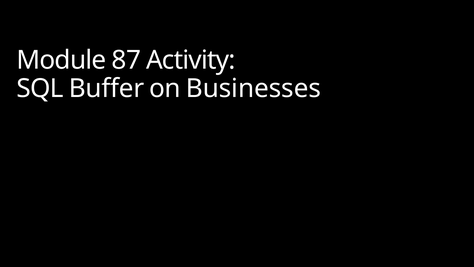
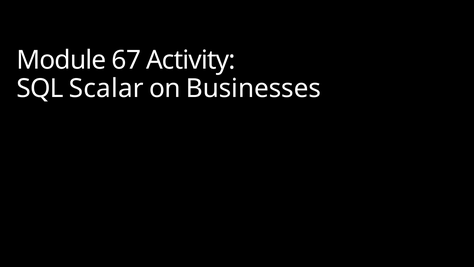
87: 87 -> 67
Buffer: Buffer -> Scalar
